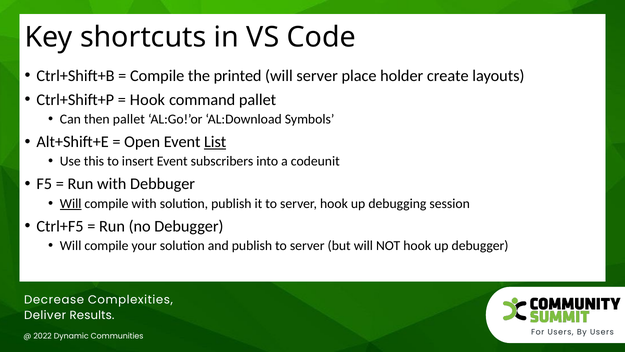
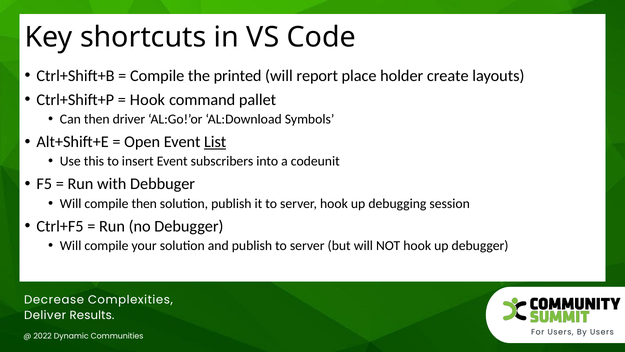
will server: server -> report
then pallet: pallet -> driver
Will at (71, 203) underline: present -> none
compile with: with -> then
